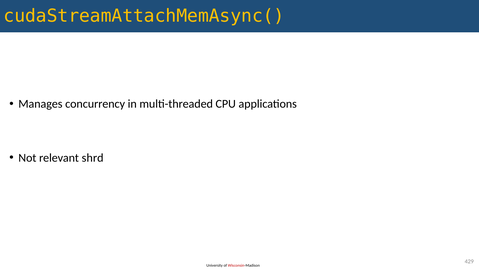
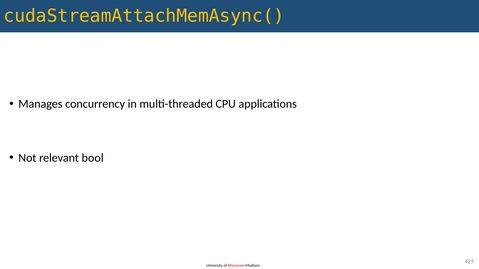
shrd: shrd -> bool
